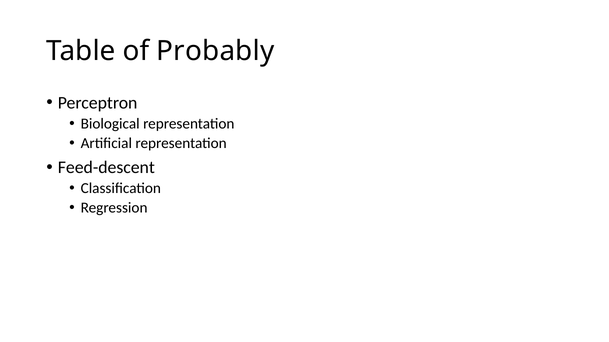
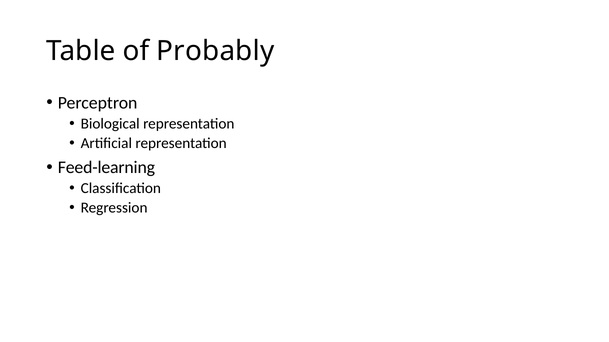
Feed-descent: Feed-descent -> Feed-learning
